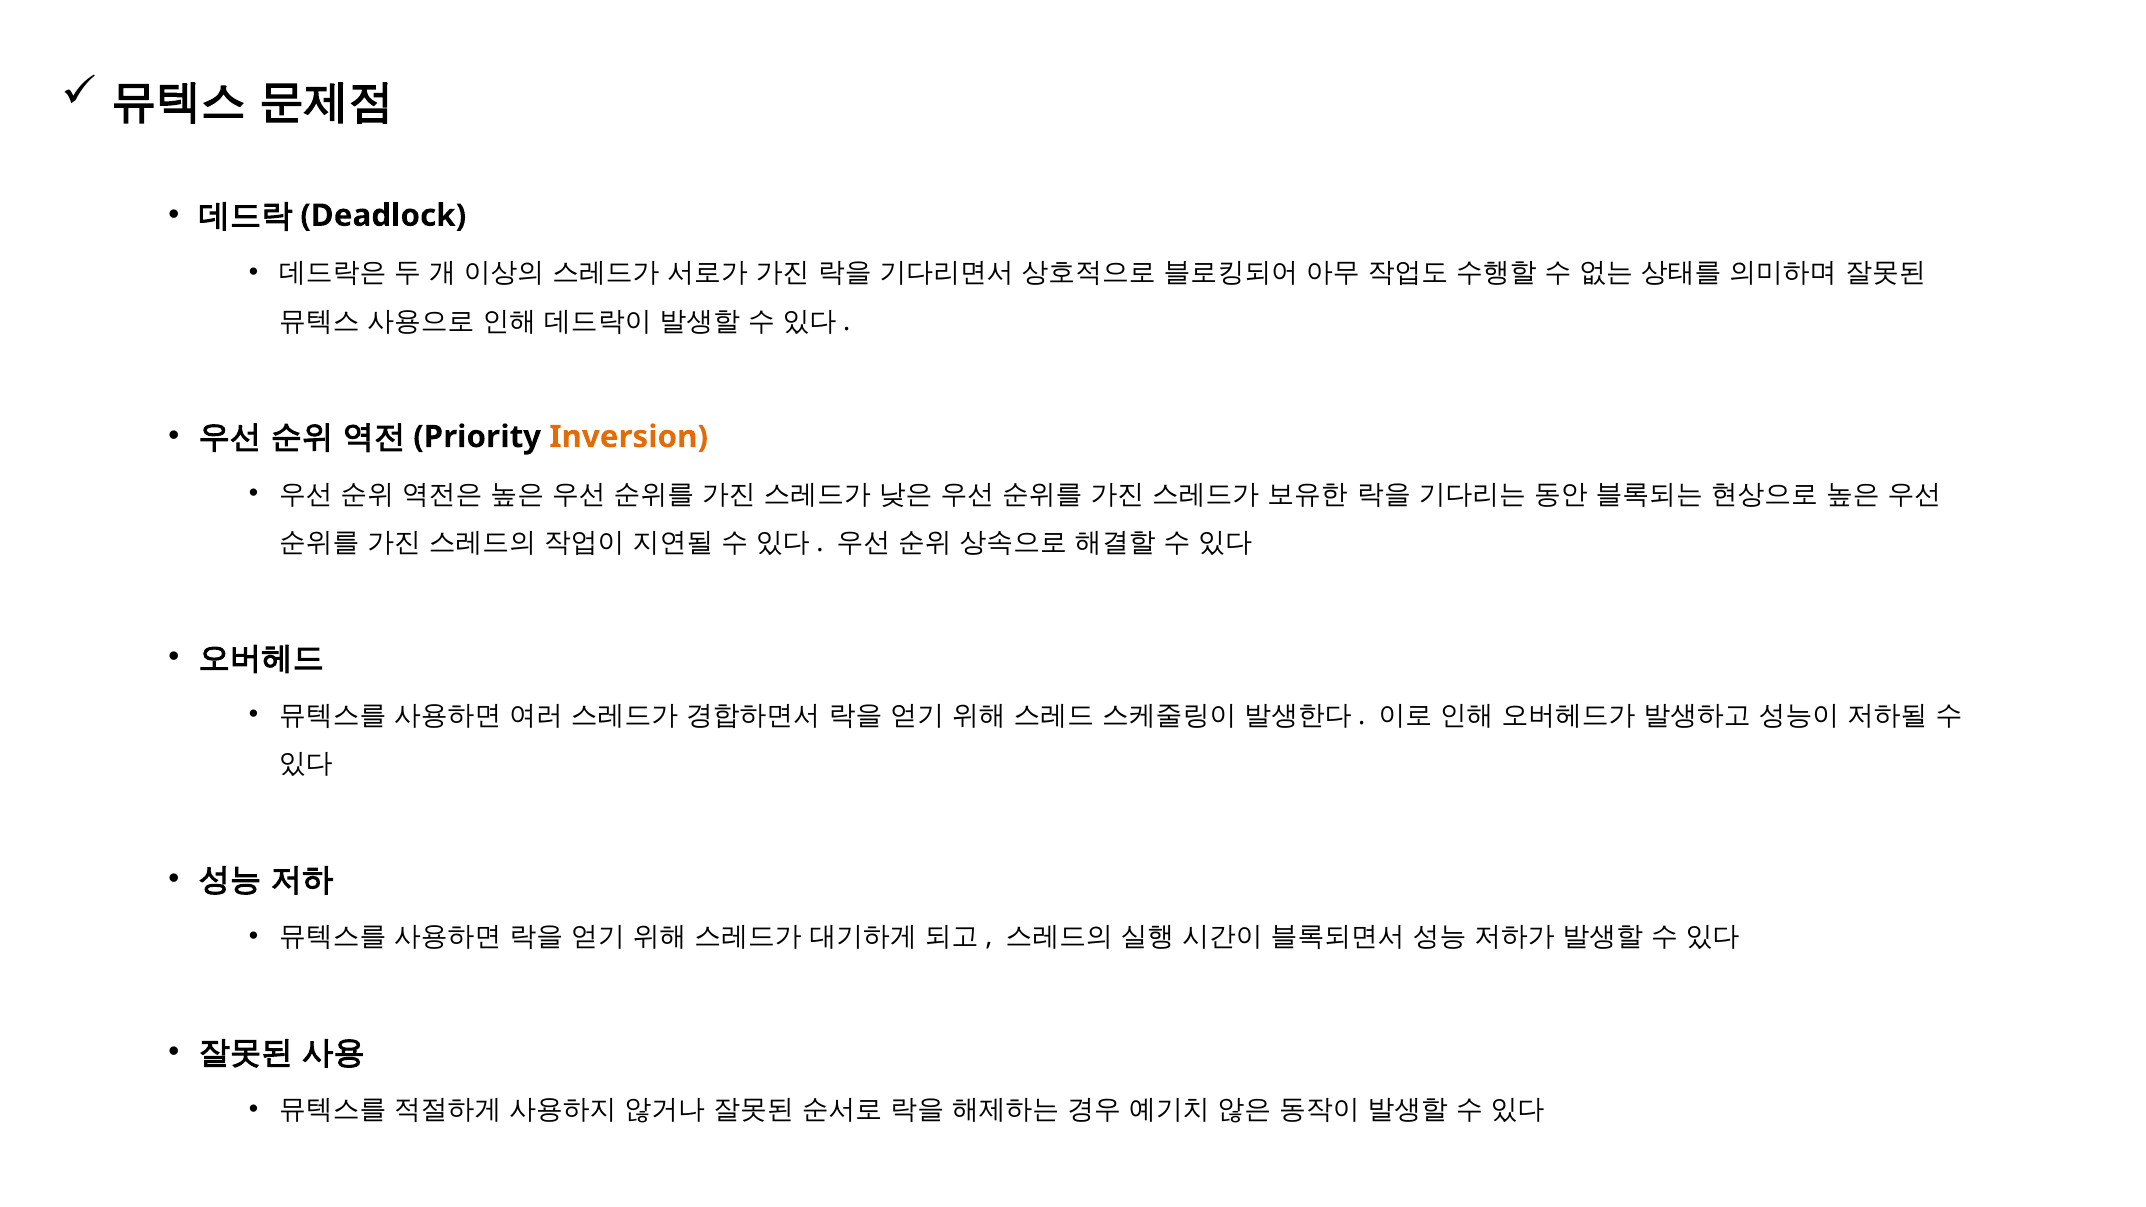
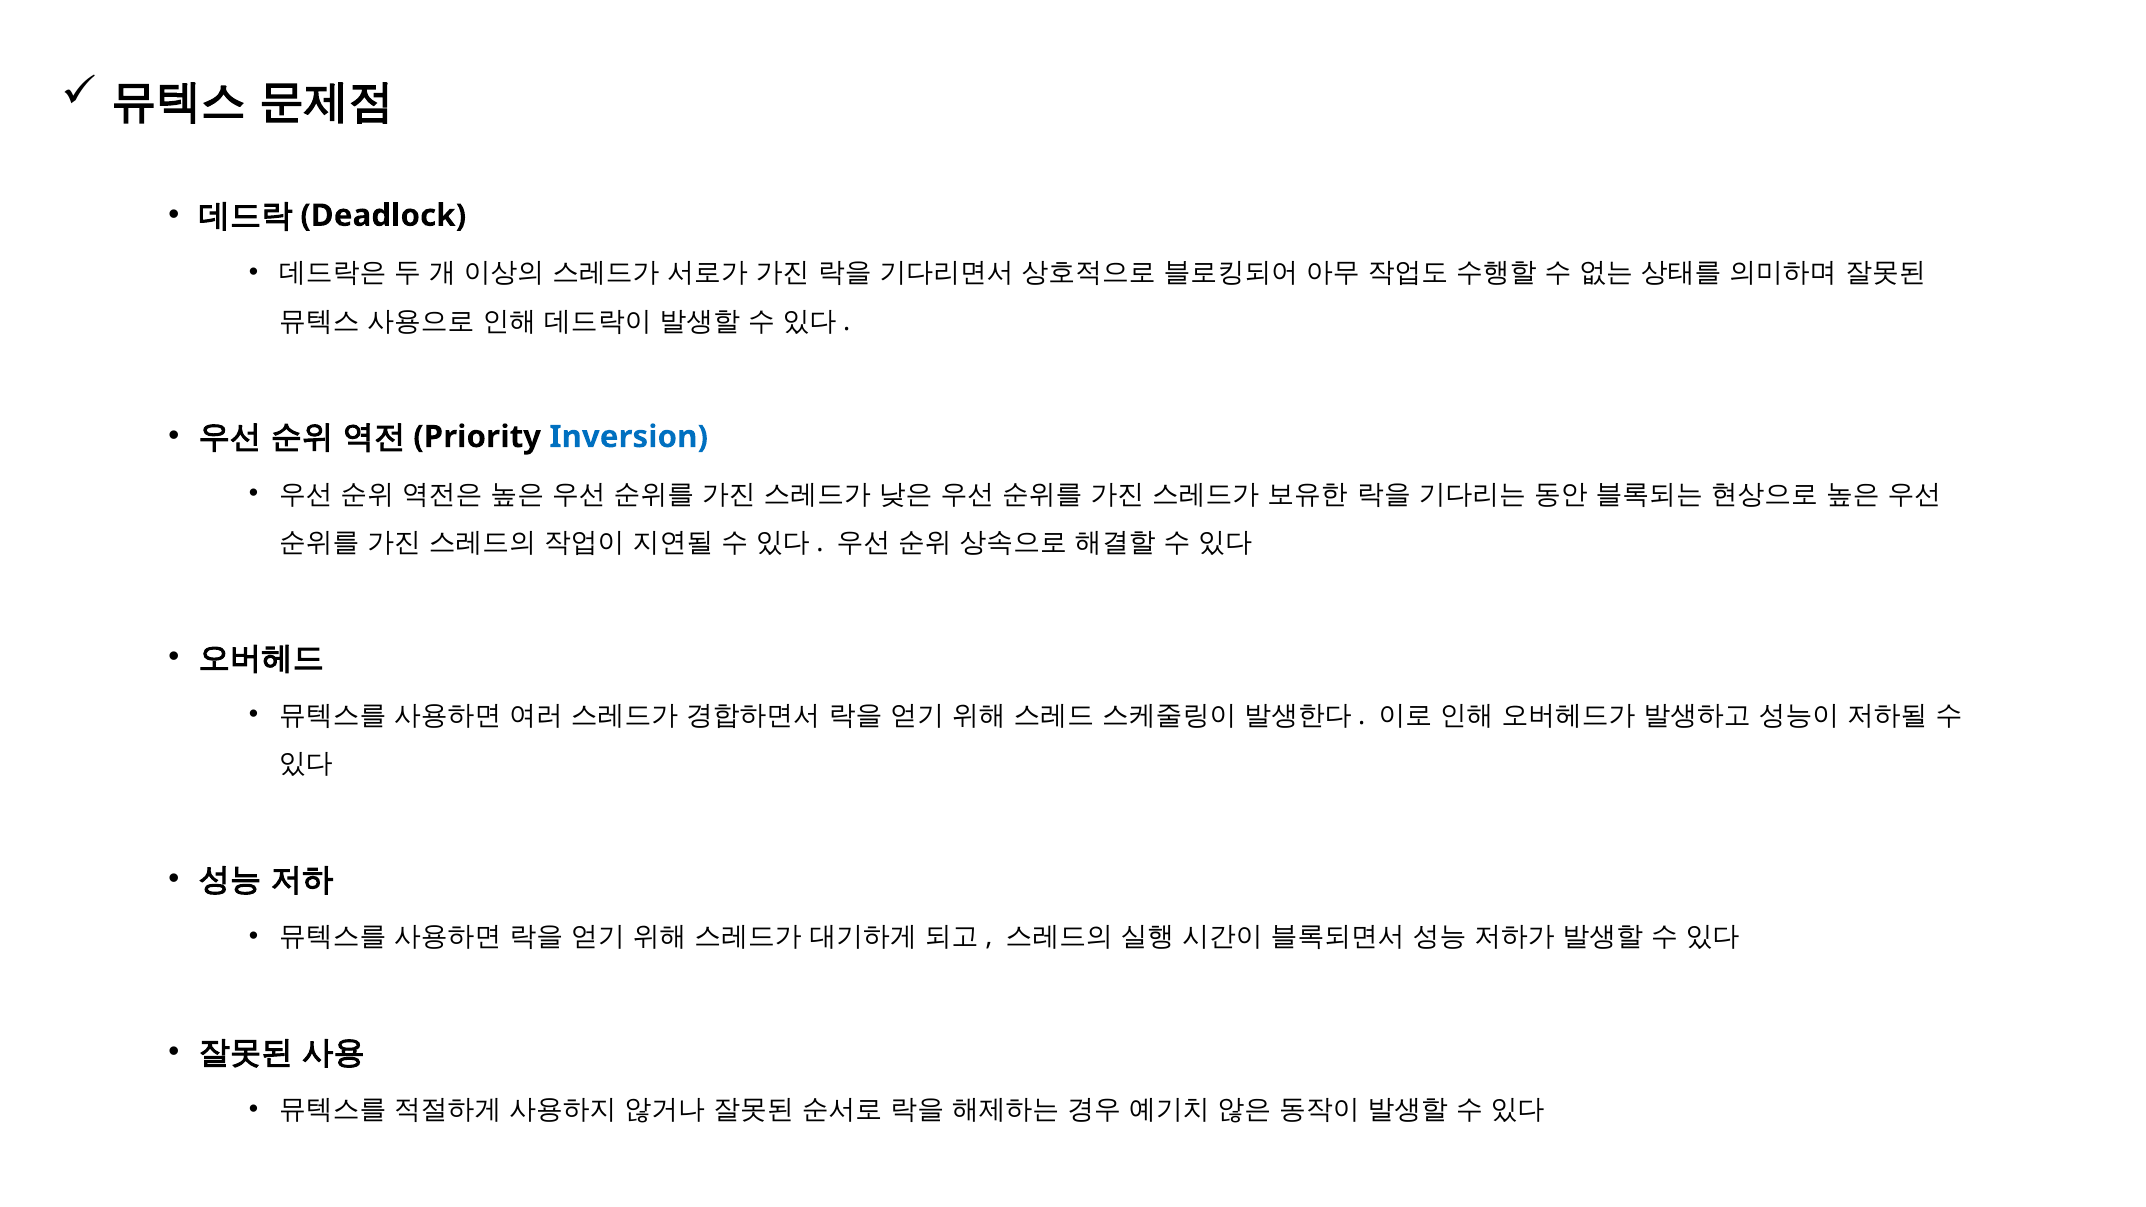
Inversion colour: orange -> blue
